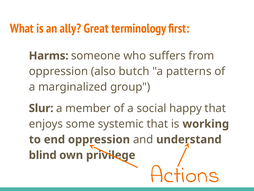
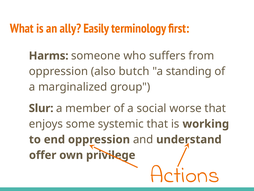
Great: Great -> Easily
patterns: patterns -> standing
happy: happy -> worse
blind: blind -> offer
